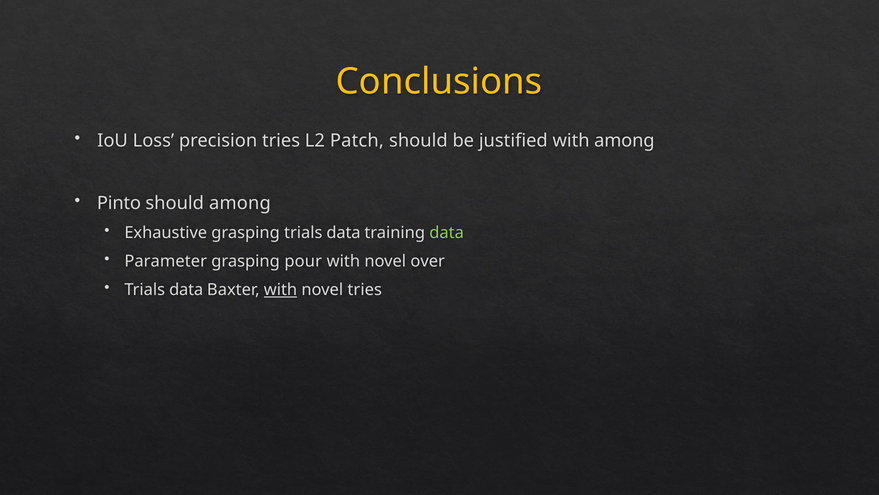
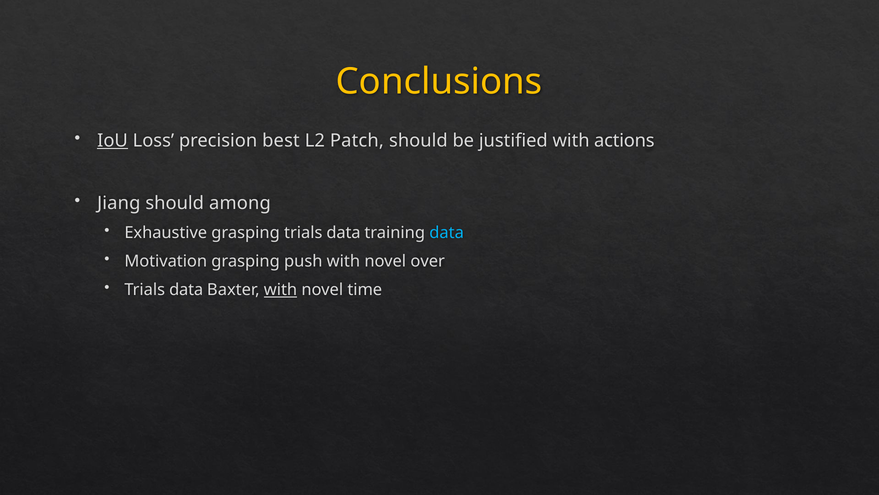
IoU underline: none -> present
precision tries: tries -> best
with among: among -> actions
Pinto: Pinto -> Jiang
data at (447, 232) colour: light green -> light blue
Parameter: Parameter -> Motivation
pour: pour -> push
novel tries: tries -> time
